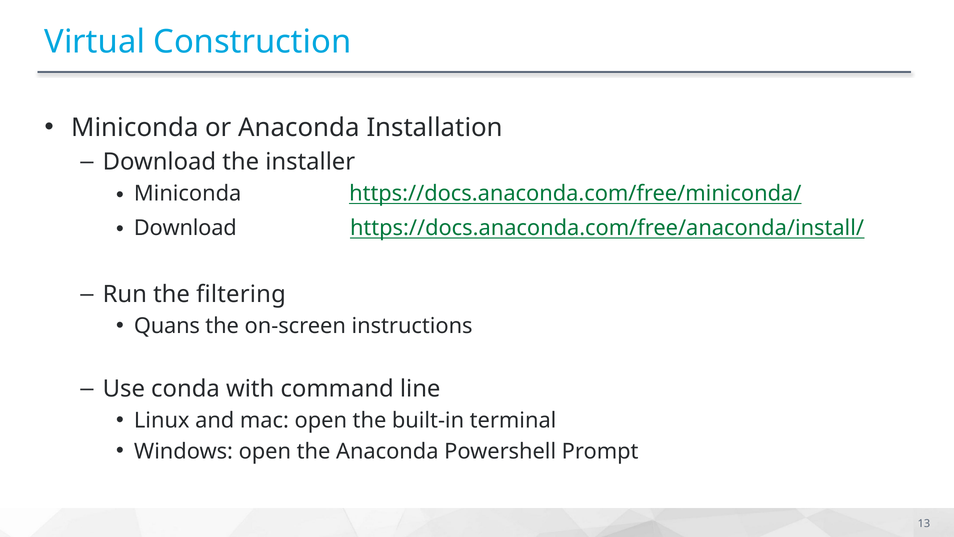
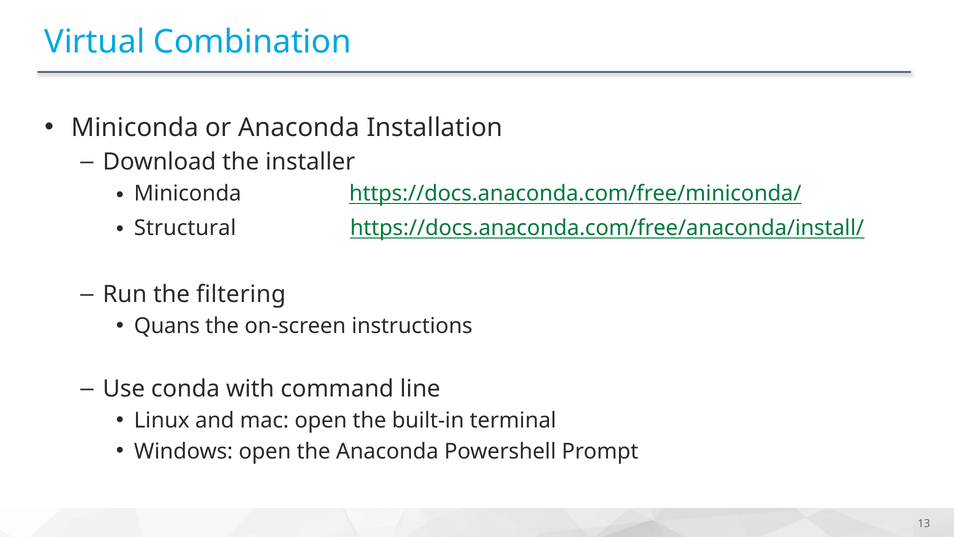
Construction: Construction -> Combination
Download at (185, 228): Download -> Structural
